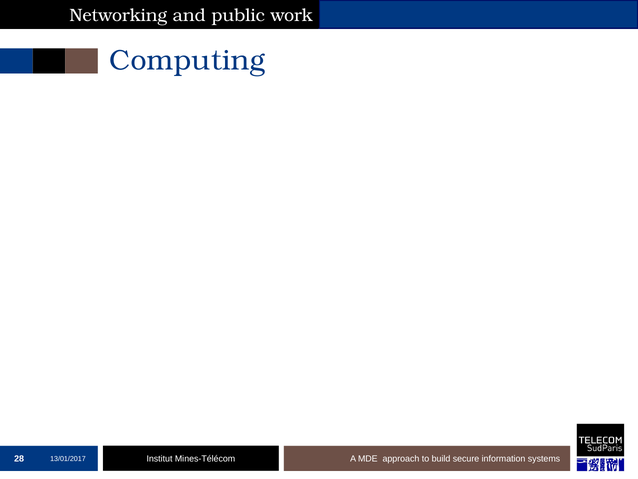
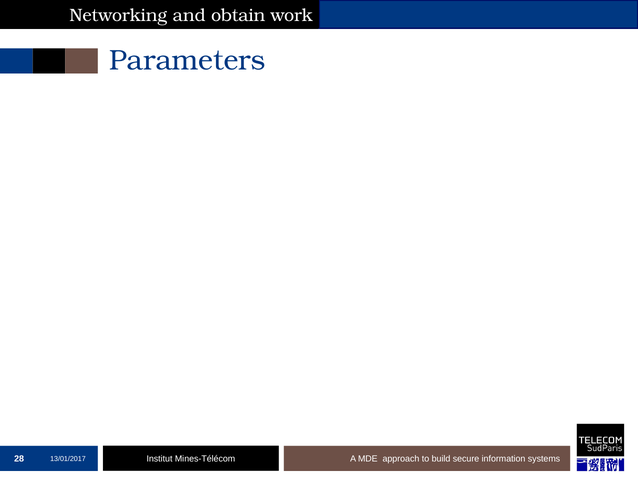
public: public -> obtain
Computing: Computing -> Parameters
